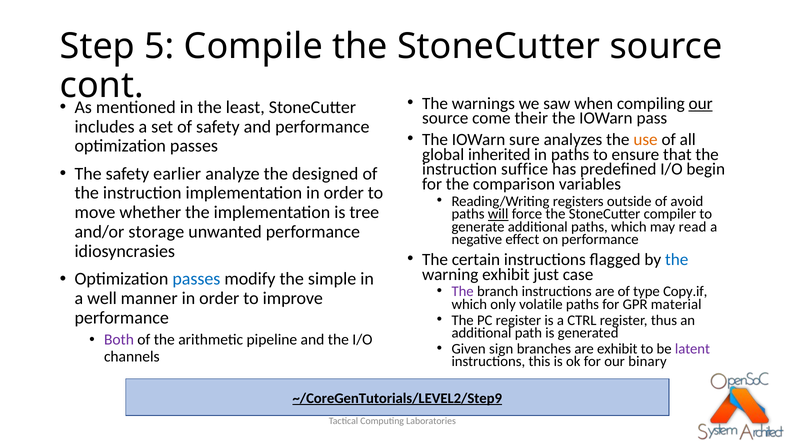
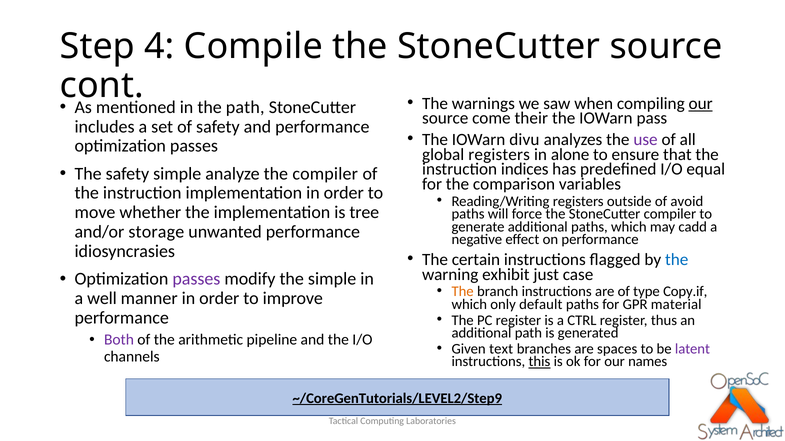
5: 5 -> 4
the least: least -> path
sure: sure -> divu
use colour: orange -> purple
global inherited: inherited -> registers
in paths: paths -> alone
suffice: suffice -> indices
begin: begin -> equal
safety earlier: earlier -> simple
the designed: designed -> compiler
will underline: present -> none
read: read -> cadd
passes at (196, 279) colour: blue -> purple
The at (463, 292) colour: purple -> orange
volatile: volatile -> default
sign: sign -> text
are exhibit: exhibit -> spaces
this underline: none -> present
binary: binary -> names
